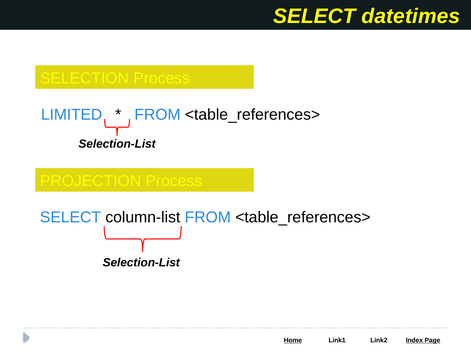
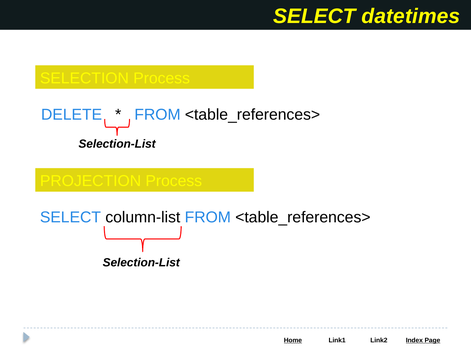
LIMITED: LIMITED -> DELETE
